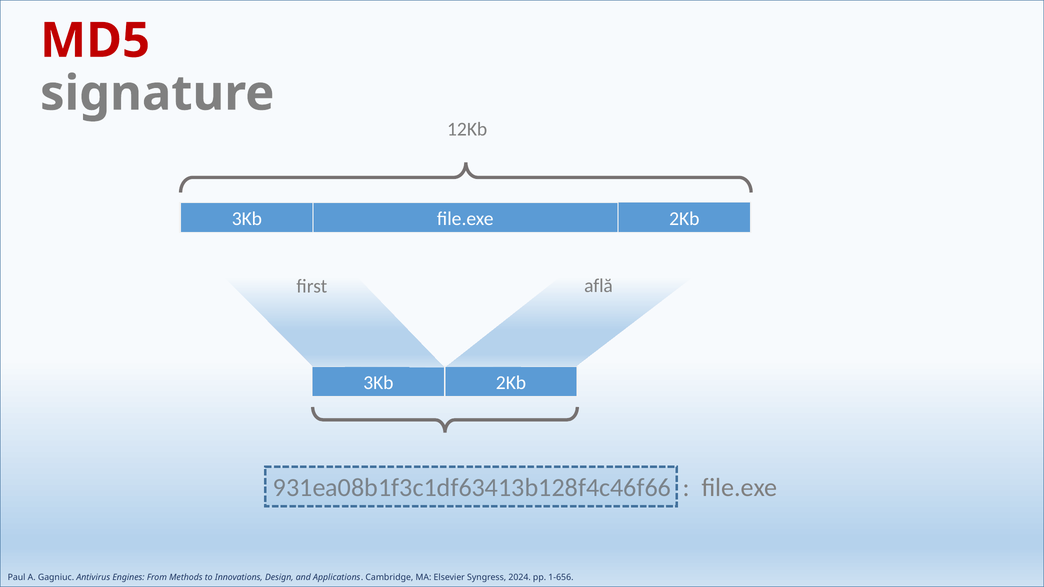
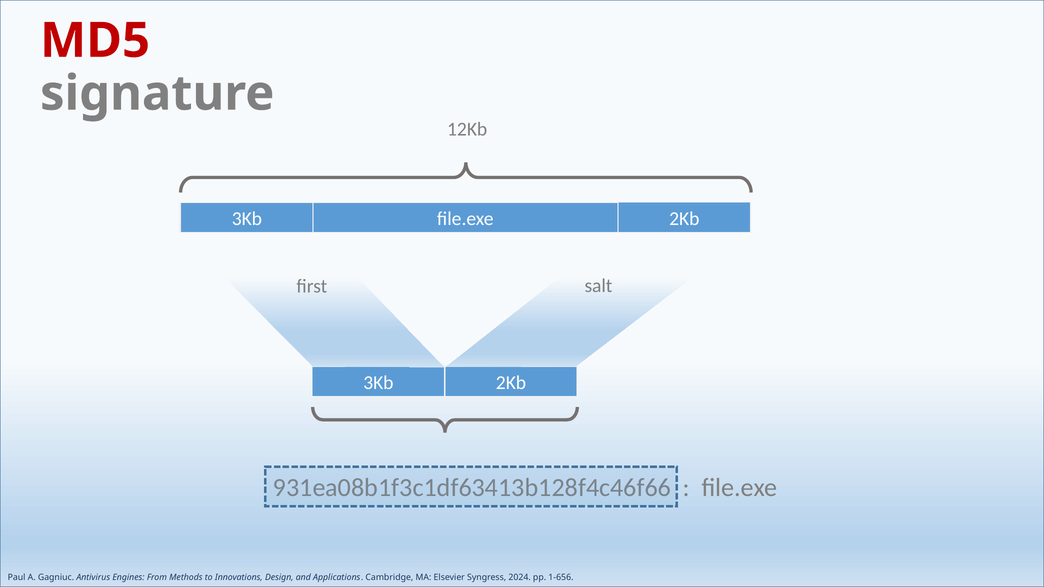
află: află -> salt
